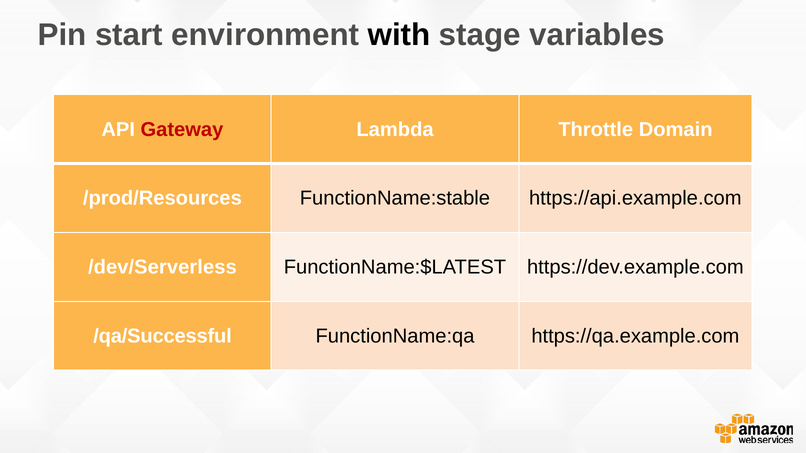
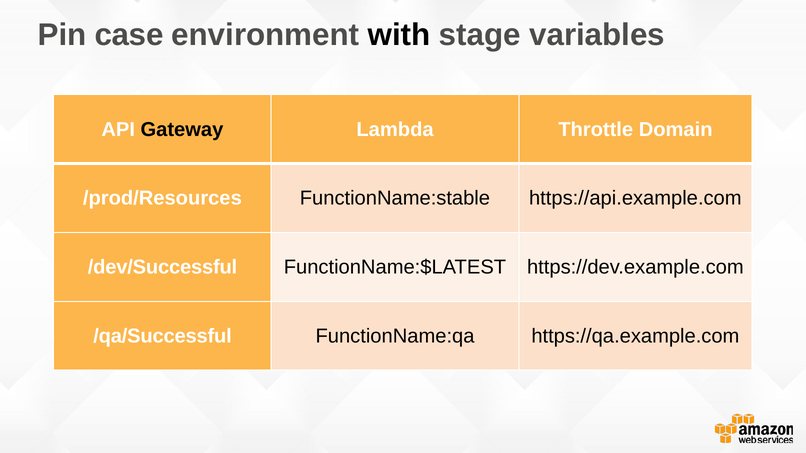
start: start -> case
Gateway colour: red -> black
/dev/Serverless: /dev/Serverless -> /dev/Successful
